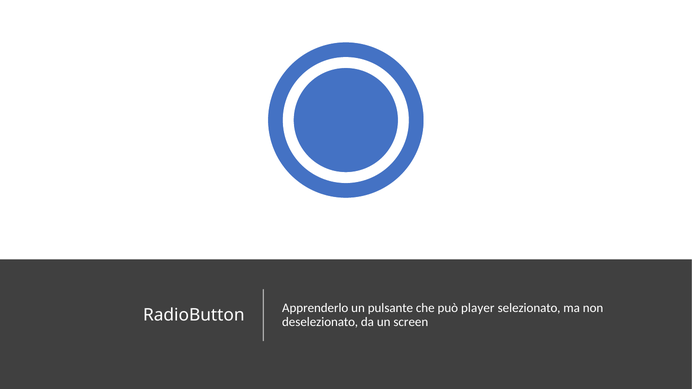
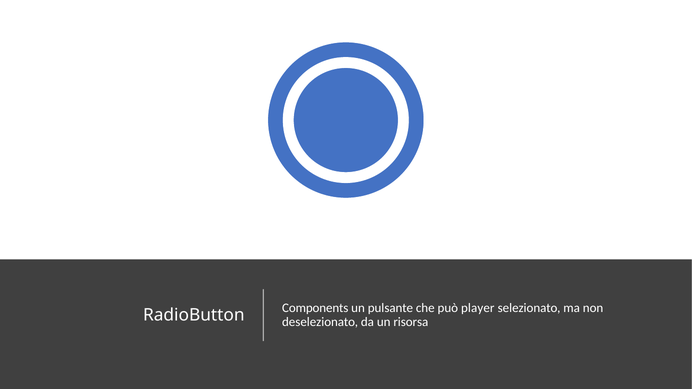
Apprenderlo: Apprenderlo -> Components
screen: screen -> risorsa
